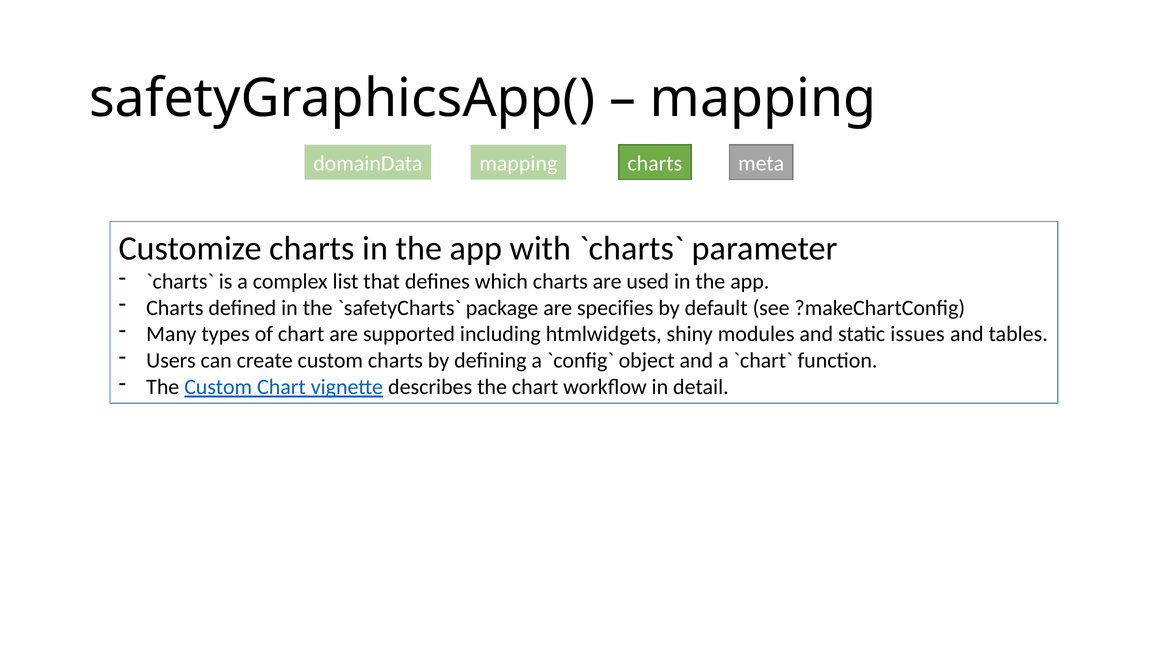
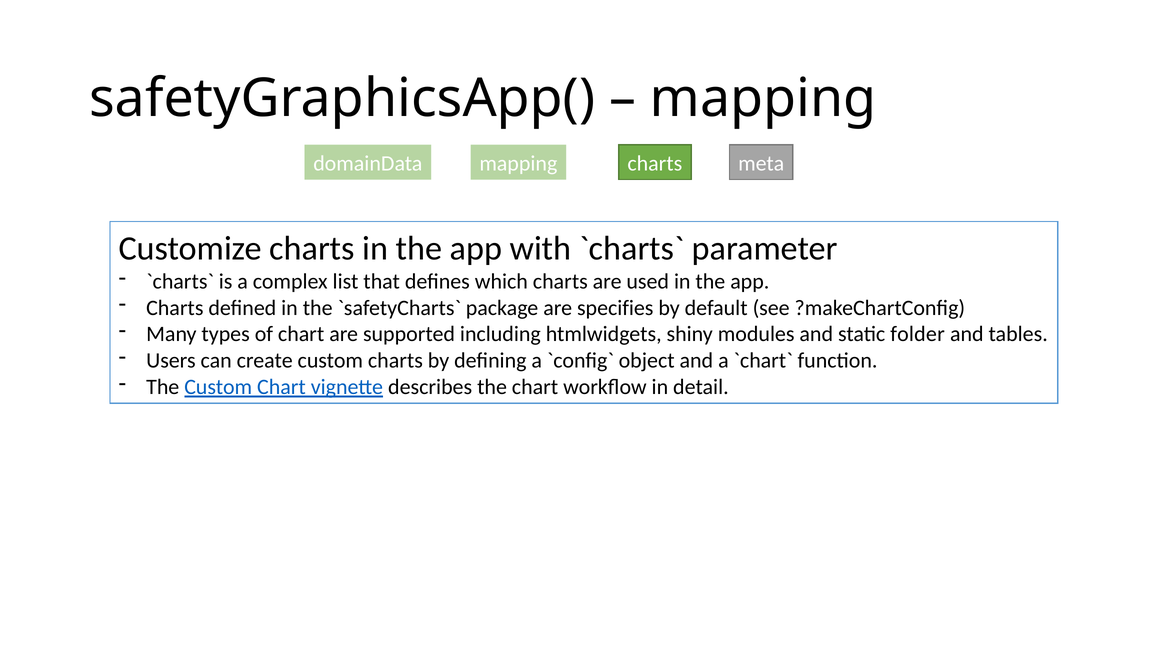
issues: issues -> folder
